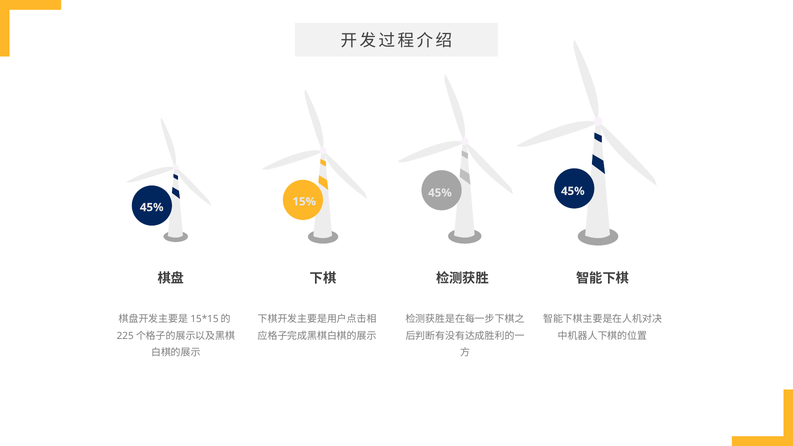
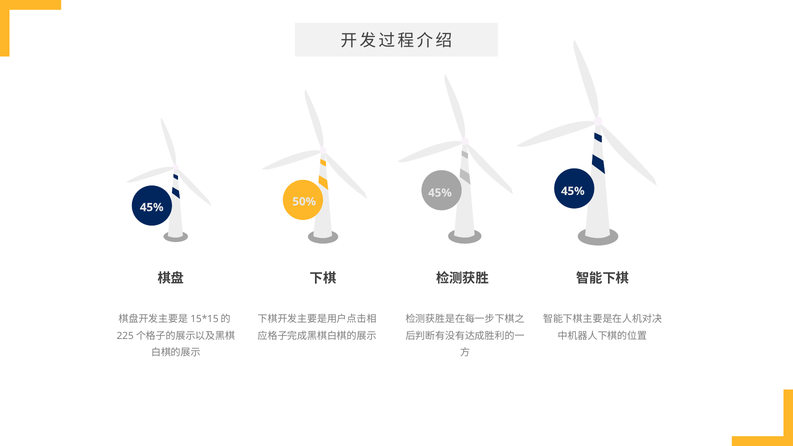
15%: 15% -> 50%
